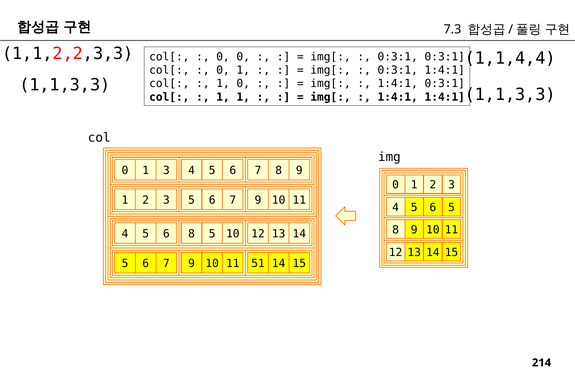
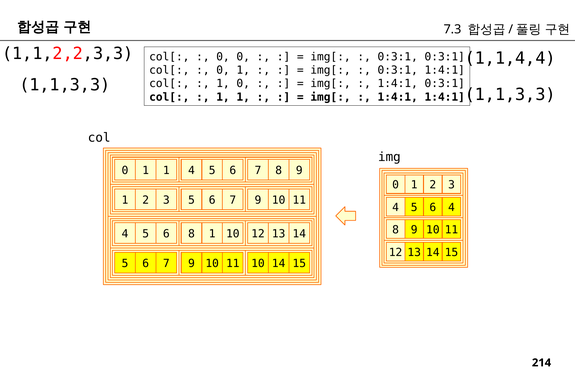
0 1 3: 3 -> 1
6 5: 5 -> 4
8 5: 5 -> 1
11 51: 51 -> 10
